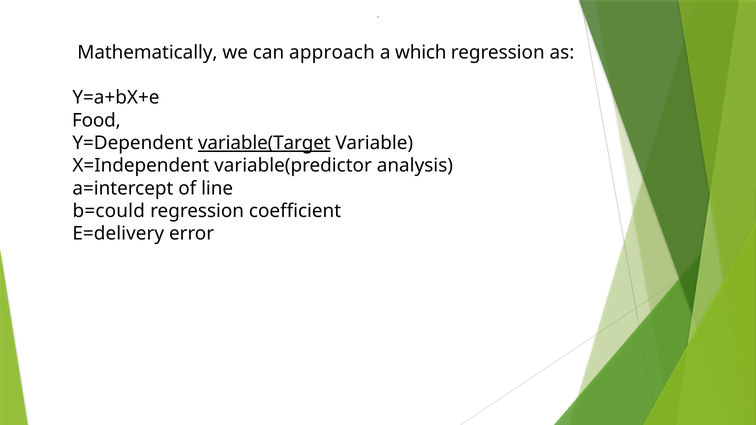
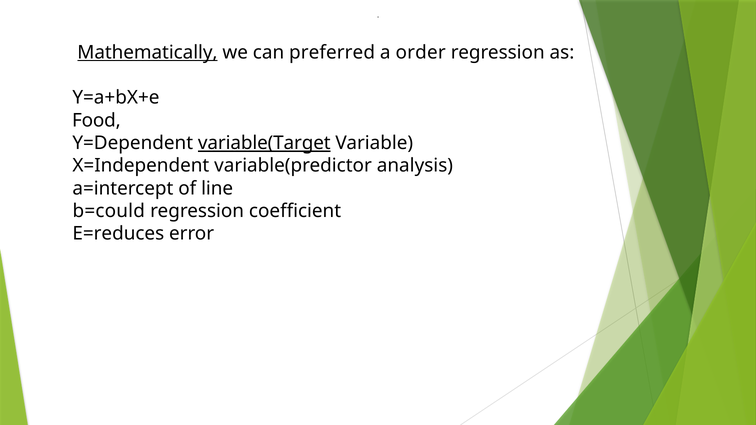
Mathematically underline: none -> present
approach: approach -> preferred
which: which -> order
E=delivery: E=delivery -> E=reduces
